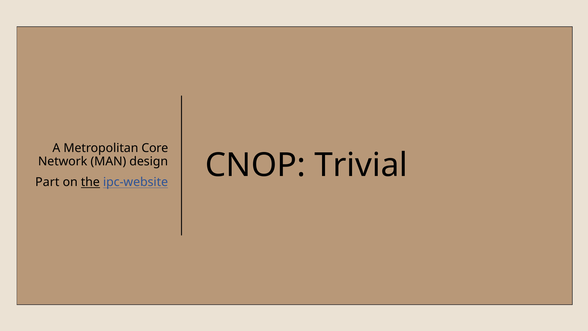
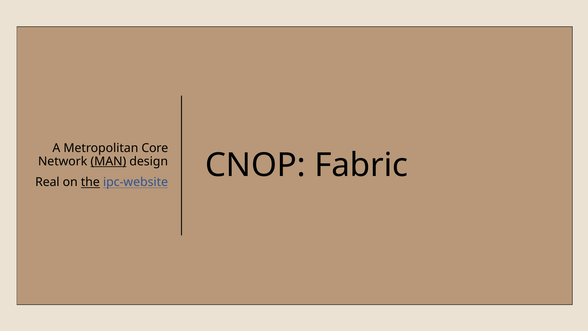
MAN underline: none -> present
Part: Part -> Real
Trivial: Trivial -> Fabric
